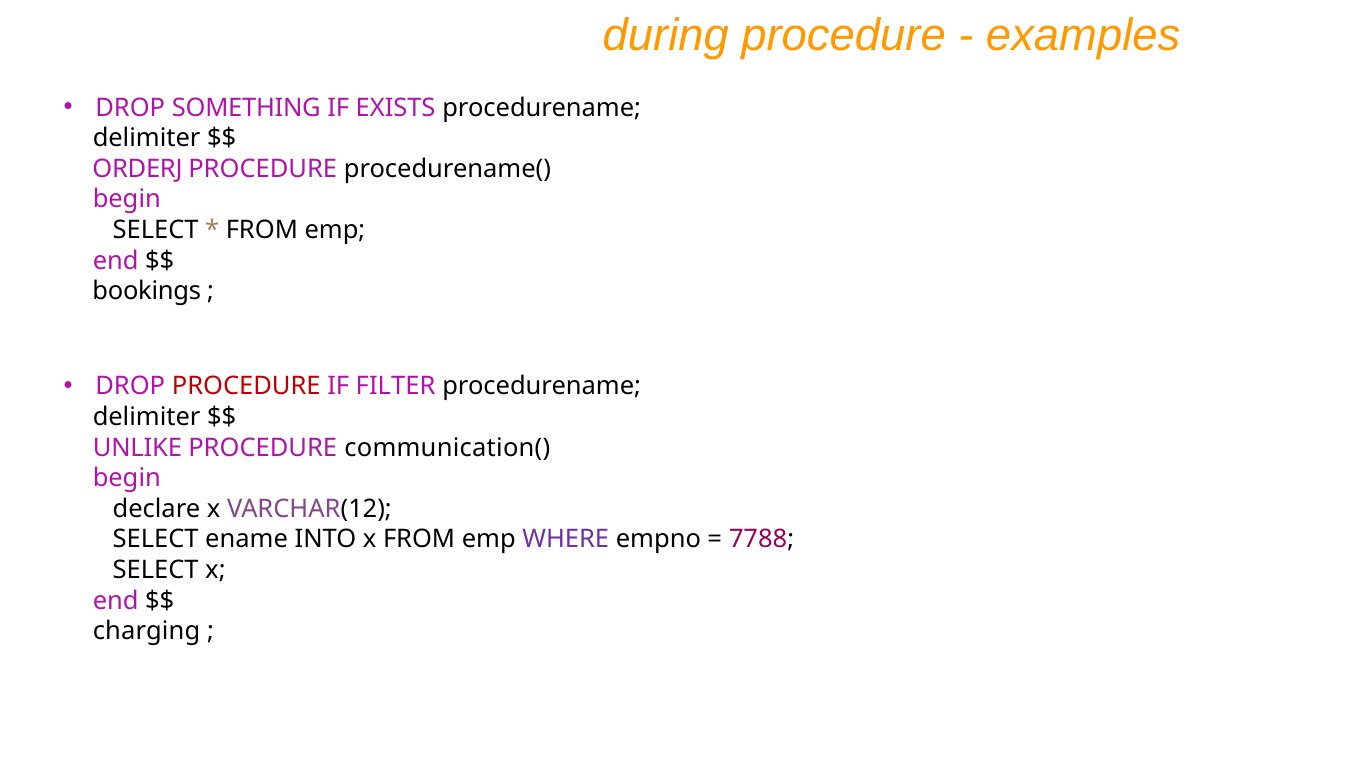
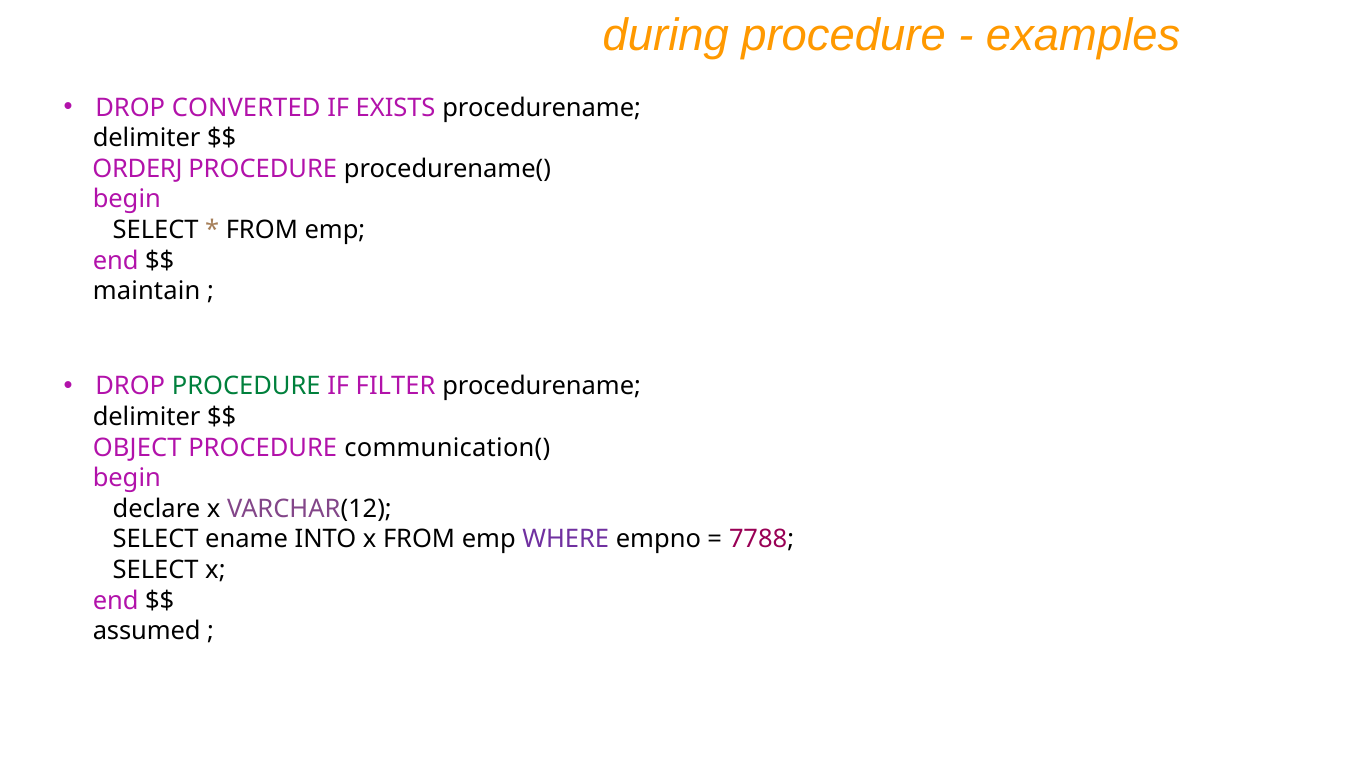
SOMETHING: SOMETHING -> CONVERTED
bookings: bookings -> maintain
PROCEDURE at (246, 386) colour: red -> green
UNLIKE: UNLIKE -> OBJECT
charging: charging -> assumed
